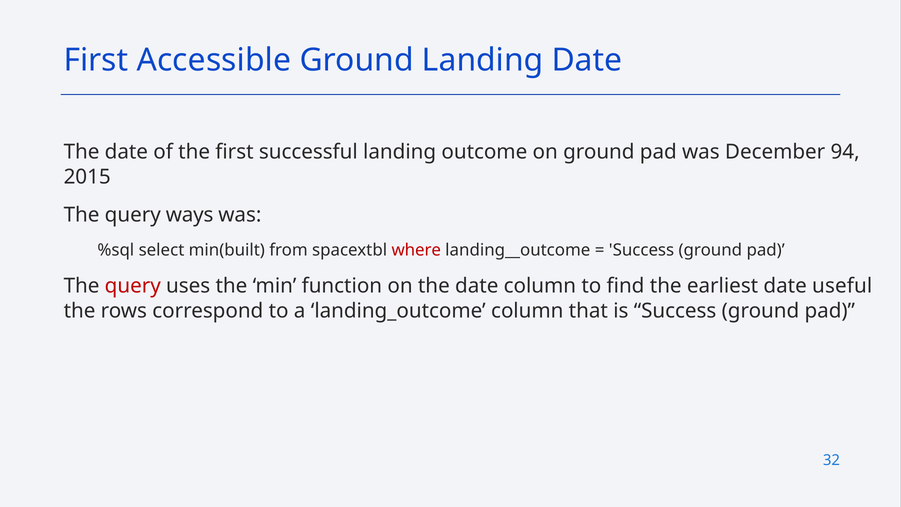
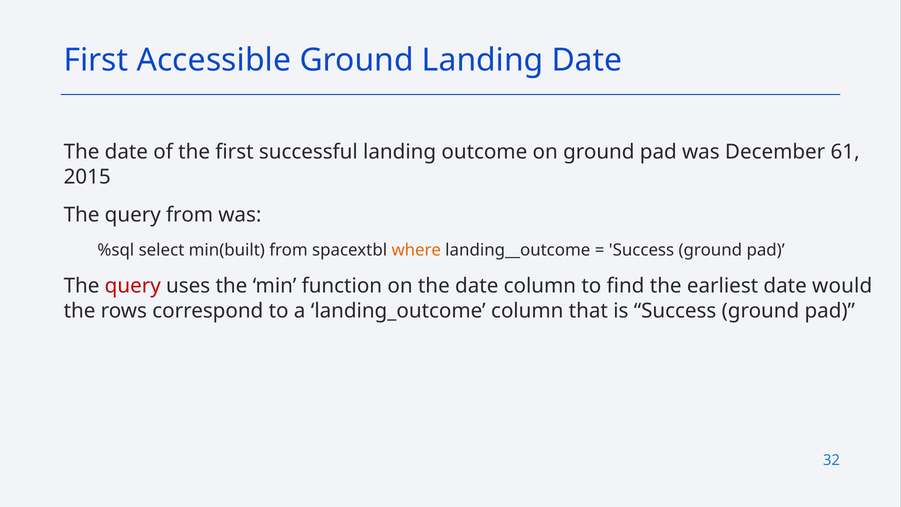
94: 94 -> 61
query ways: ways -> from
where colour: red -> orange
useful: useful -> would
